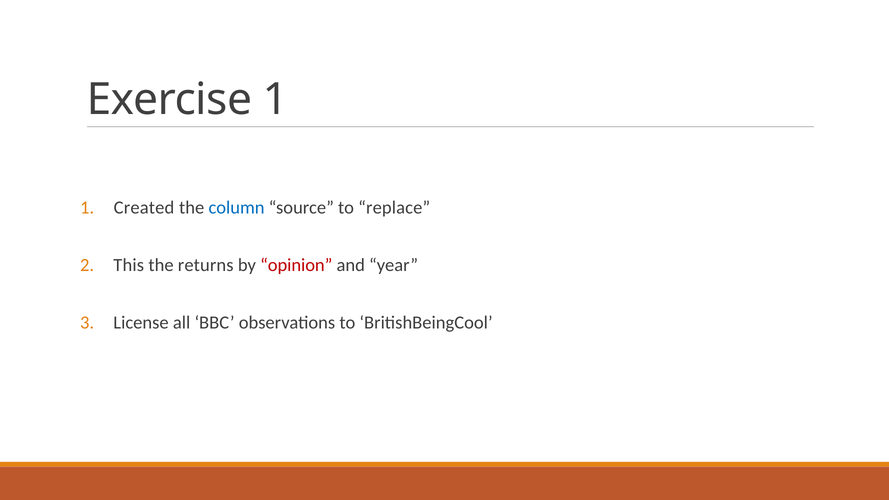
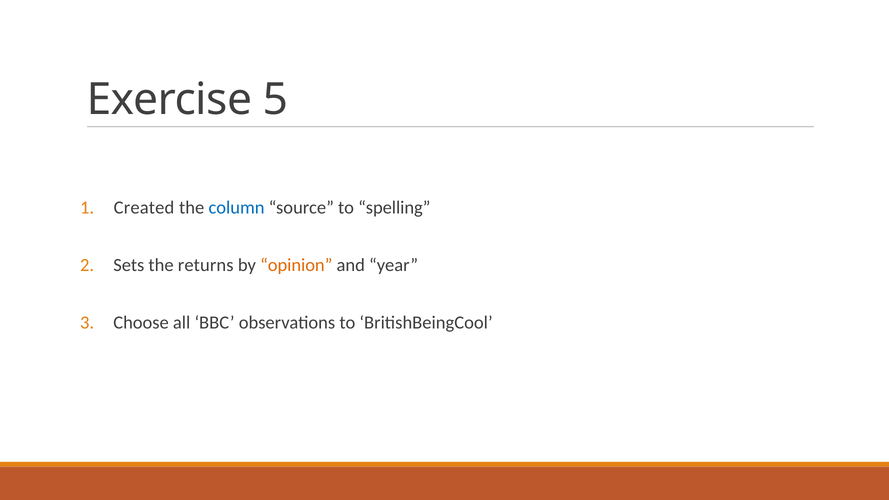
Exercise 1: 1 -> 5
replace: replace -> spelling
This: This -> Sets
opinion colour: red -> orange
License: License -> Choose
